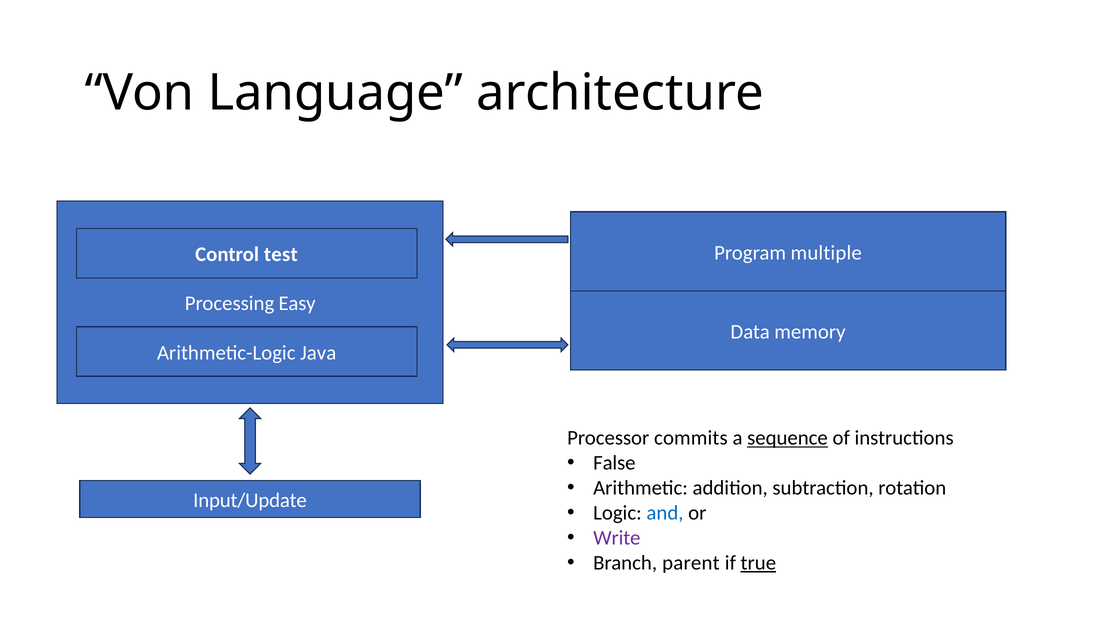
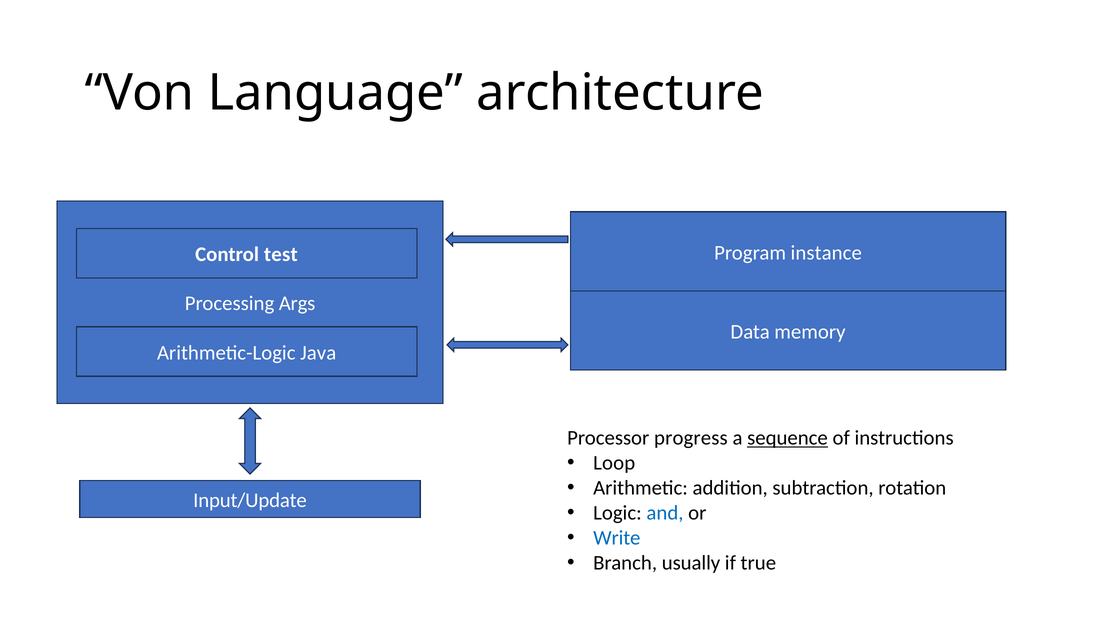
multiple: multiple -> instance
Easy: Easy -> Args
commits: commits -> progress
False: False -> Loop
Write colour: purple -> blue
parent: parent -> usually
true underline: present -> none
